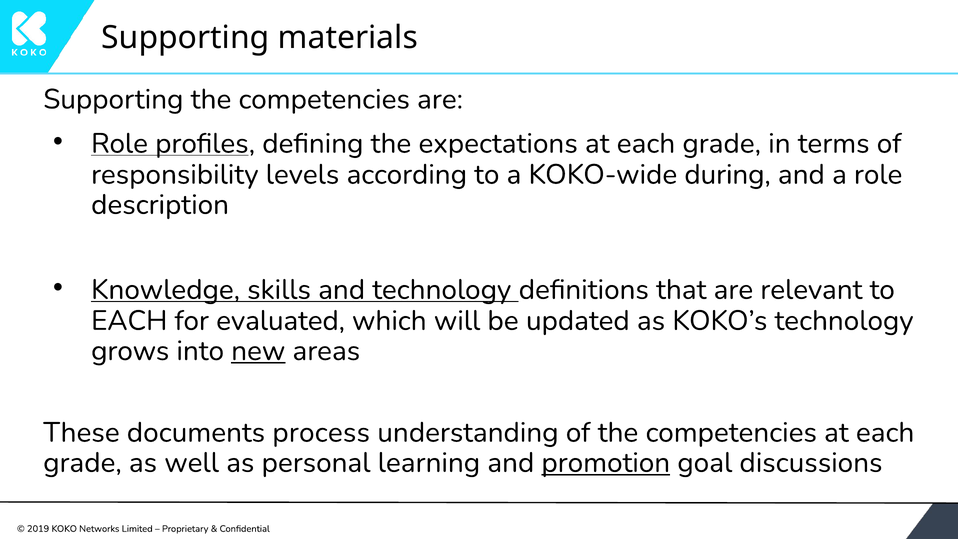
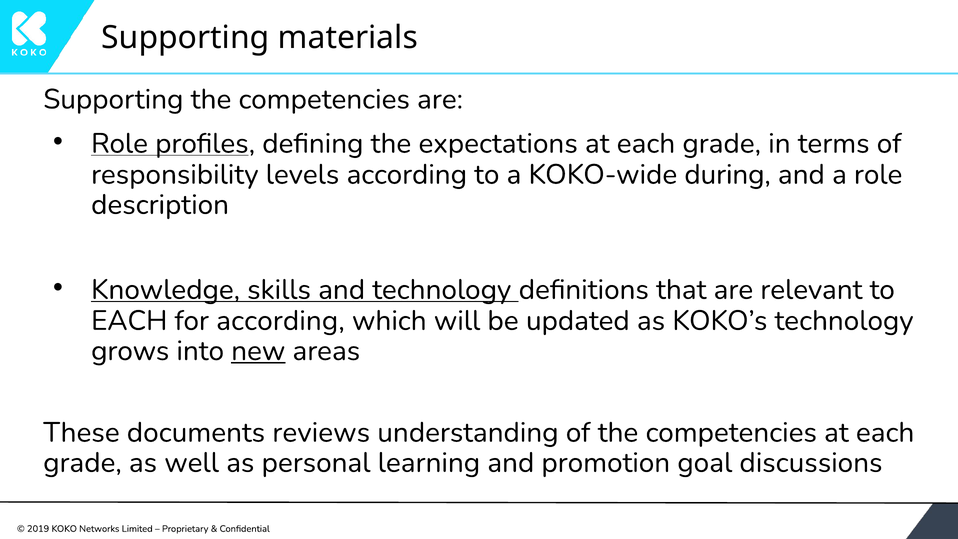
for evaluated: evaluated -> according
process: process -> reviews
promotion underline: present -> none
